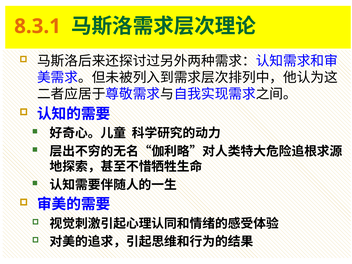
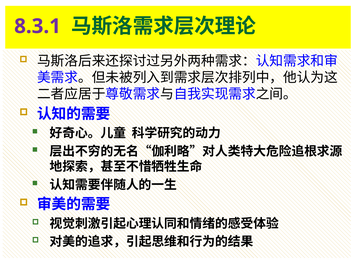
8.3.1 colour: orange -> purple
